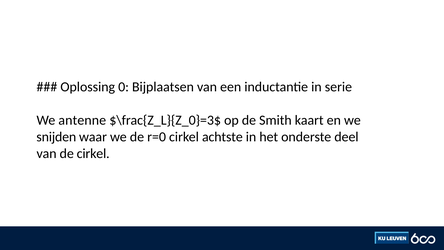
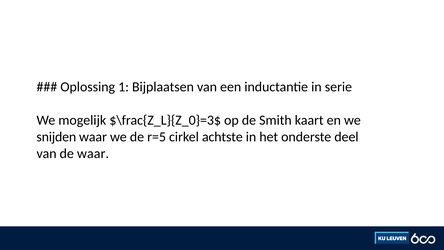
0: 0 -> 1
antenne: antenne -> mogelijk
r=0: r=0 -> r=5
de cirkel: cirkel -> waar
